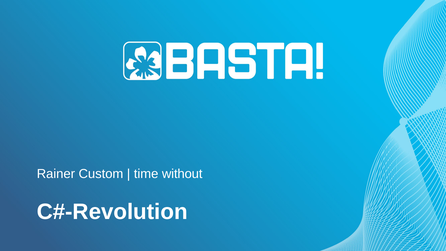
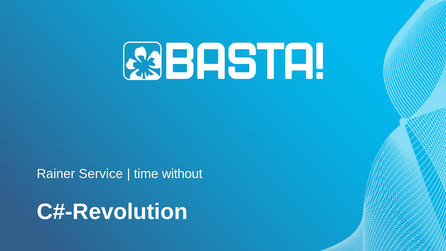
Custom: Custom -> Service
